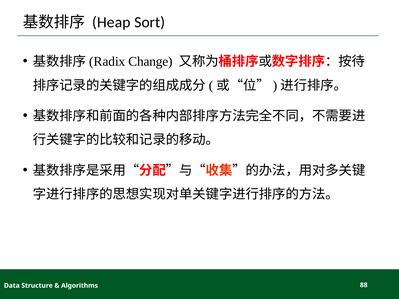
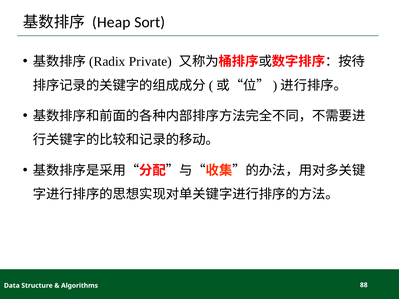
Change: Change -> Private
